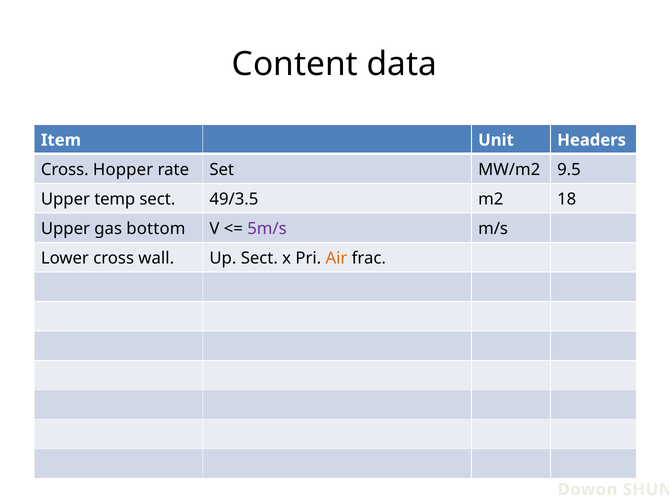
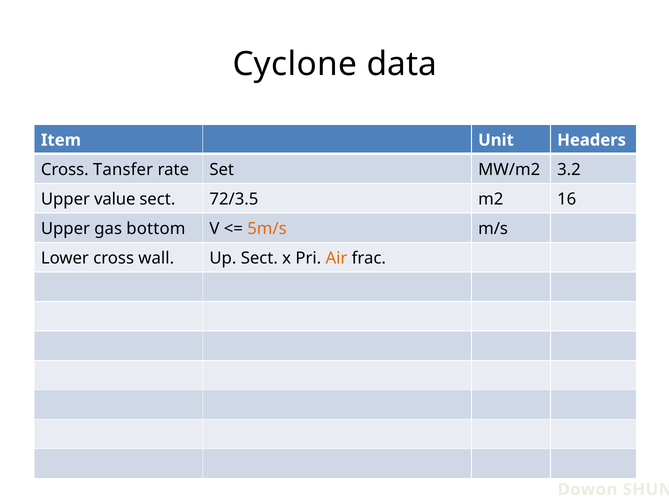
Content: Content -> Cyclone
Hopper: Hopper -> Tansfer
9.5: 9.5 -> 3.2
temp: temp -> value
49/3.5: 49/3.5 -> 72/3.5
18: 18 -> 16
5m/s colour: purple -> orange
